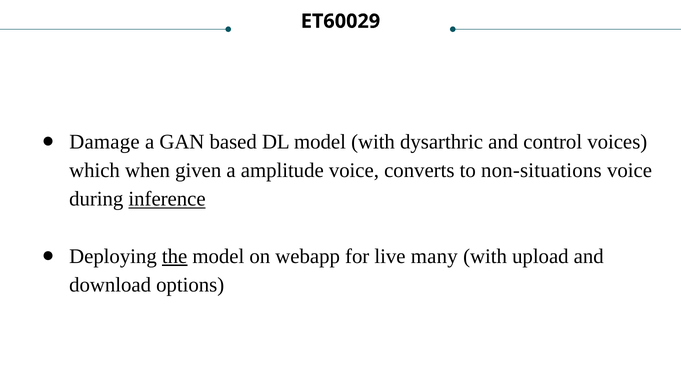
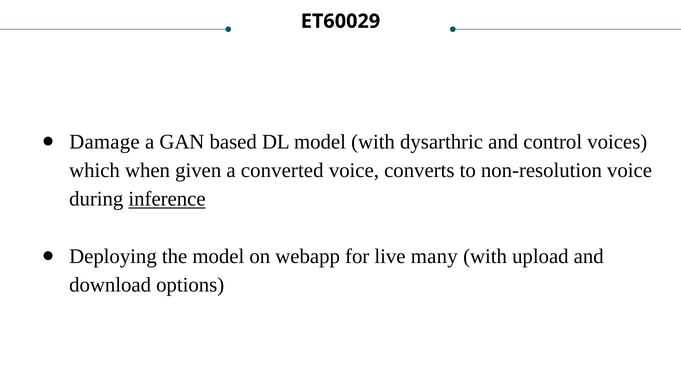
amplitude: amplitude -> converted
non-situations: non-situations -> non-resolution
the underline: present -> none
